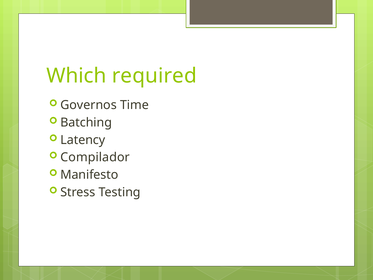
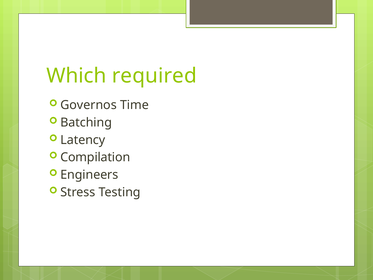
Compilador: Compilador -> Compilation
Manifesto: Manifesto -> Engineers
